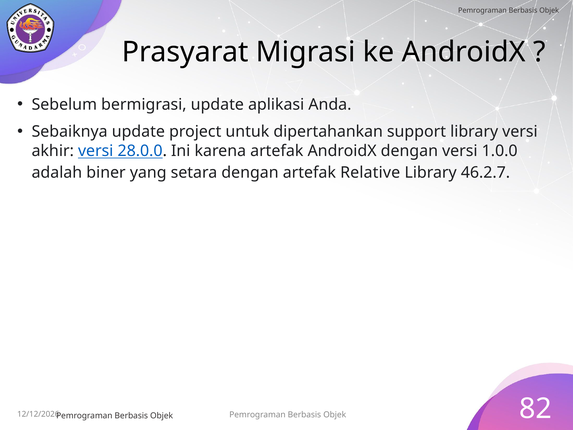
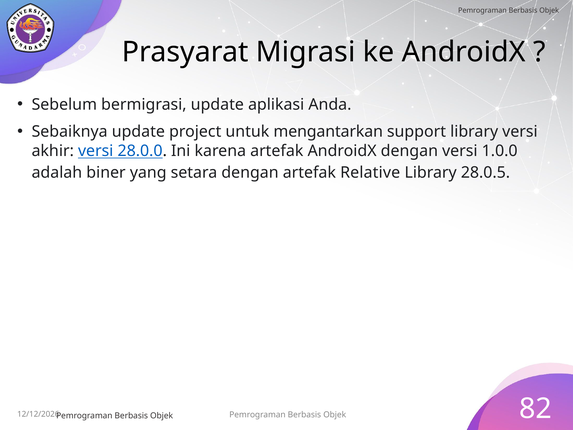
dipertahankan: dipertahankan -> mengantarkan
46.2.7: 46.2.7 -> 28.0.5
